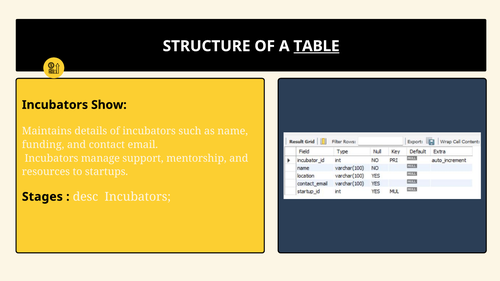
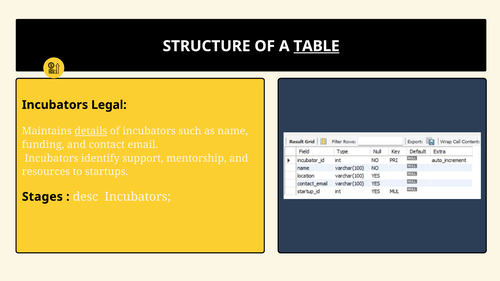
Show: Show -> Legal
details underline: none -> present
manage: manage -> identify
